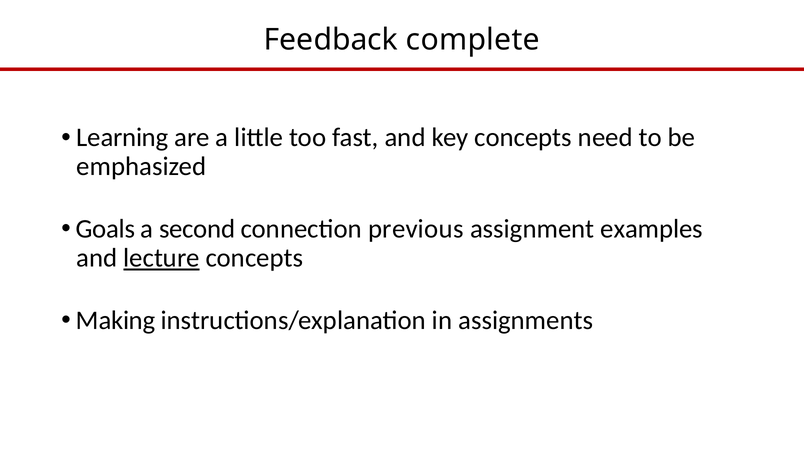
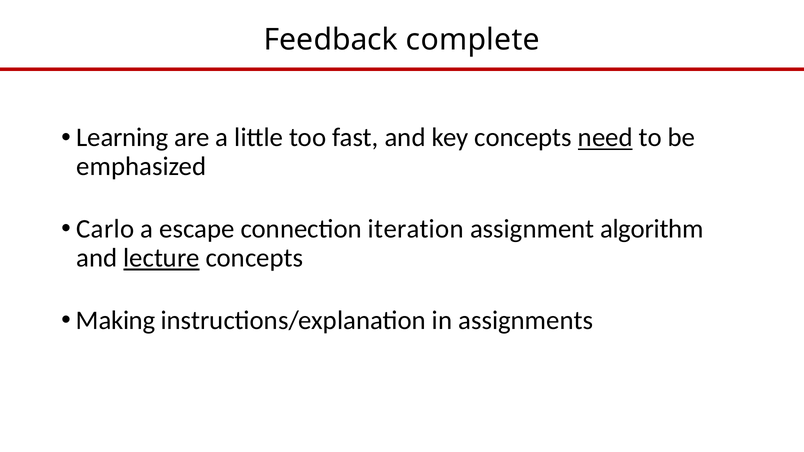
need underline: none -> present
Goals: Goals -> Carlo
second: second -> escape
previous: previous -> iteration
examples: examples -> algorithm
